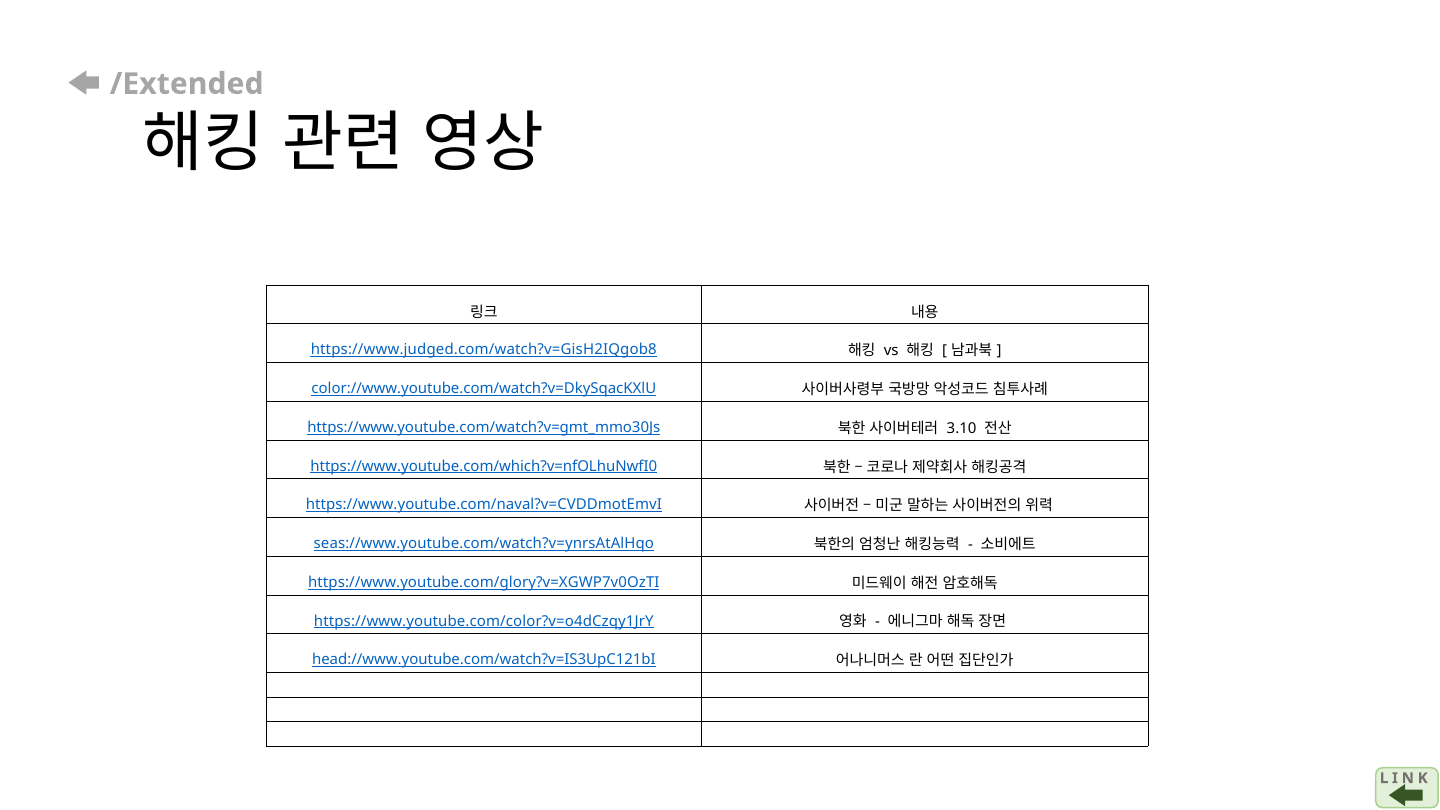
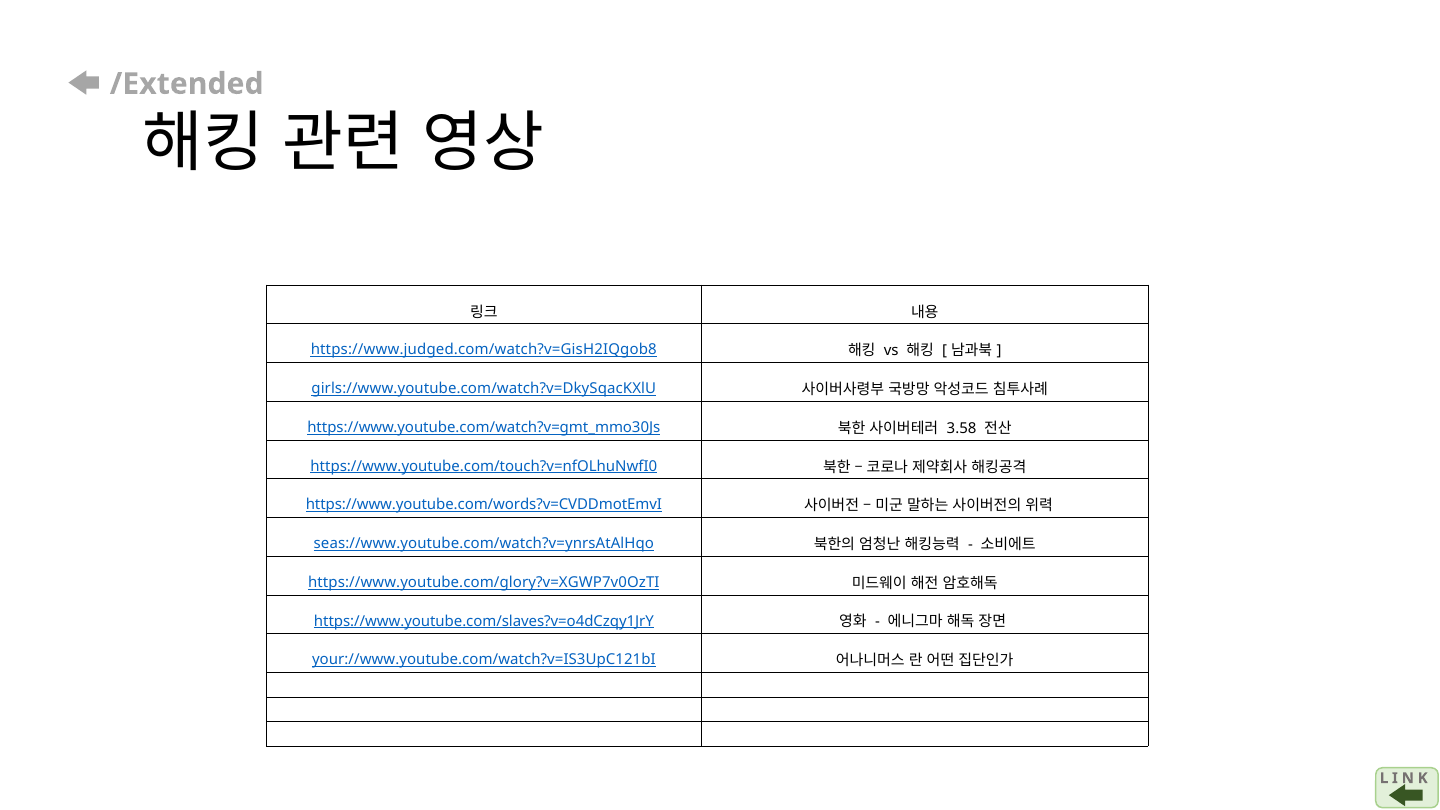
color://www.youtube.com/watch?v=DkySqacKXlU: color://www.youtube.com/watch?v=DkySqacKXlU -> girls://www.youtube.com/watch?v=DkySqacKXlU
3.10: 3.10 -> 3.58
https://www.youtube.com/which?v=nfOLhuNwfI0: https://www.youtube.com/which?v=nfOLhuNwfI0 -> https://www.youtube.com/touch?v=nfOLhuNwfI0
https://www.youtube.com/naval?v=CVDDmotEmvI: https://www.youtube.com/naval?v=CVDDmotEmvI -> https://www.youtube.com/words?v=CVDDmotEmvI
https://www.youtube.com/color?v=o4dCzqy1JrY: https://www.youtube.com/color?v=o4dCzqy1JrY -> https://www.youtube.com/slaves?v=o4dCzqy1JrY
head://www.youtube.com/watch?v=IS3UpC121bI: head://www.youtube.com/watch?v=IS3UpC121bI -> your://www.youtube.com/watch?v=IS3UpC121bI
